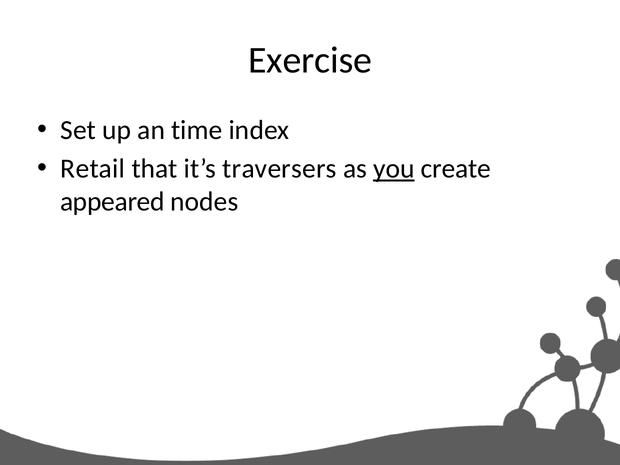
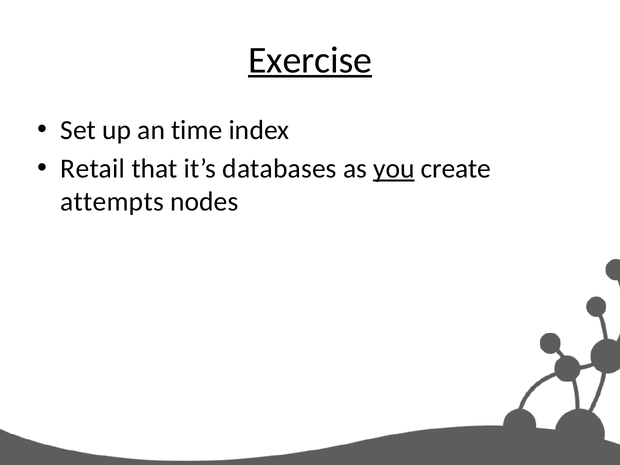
Exercise underline: none -> present
traversers: traversers -> databases
appeared: appeared -> attempts
